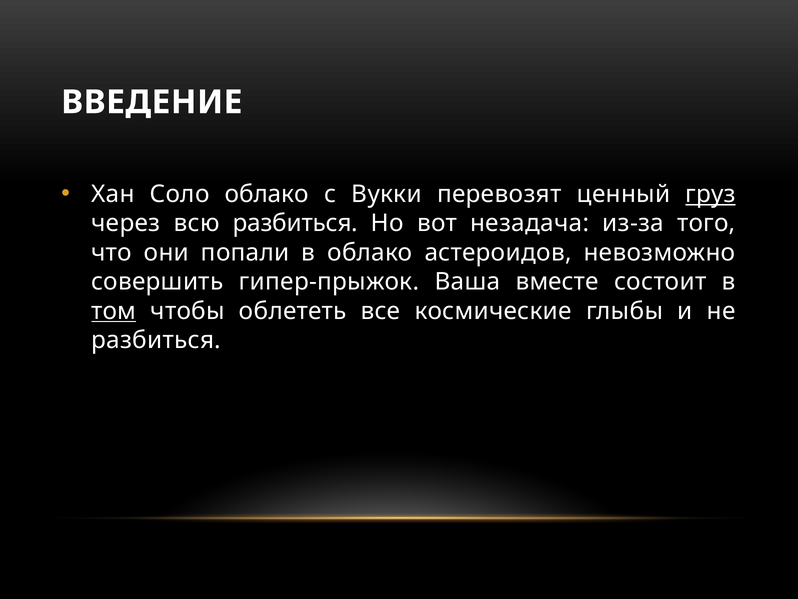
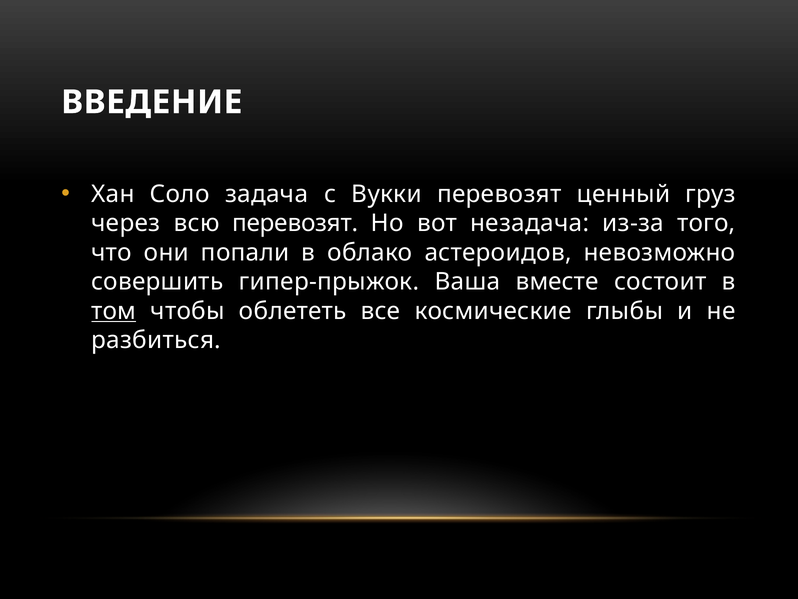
Соло облако: облако -> задача
груз underline: present -> none
всю разбиться: разбиться -> перевозят
